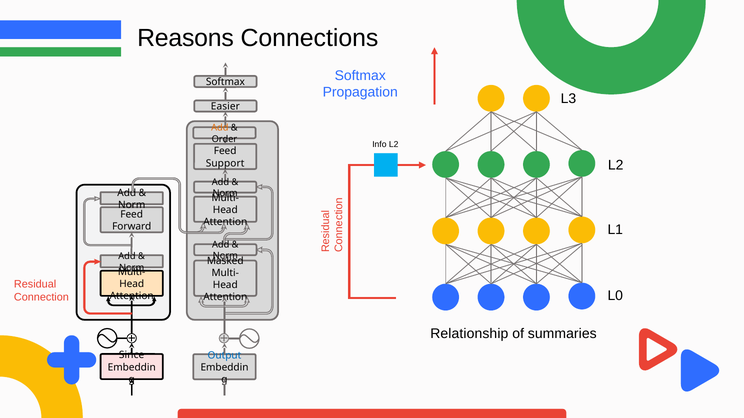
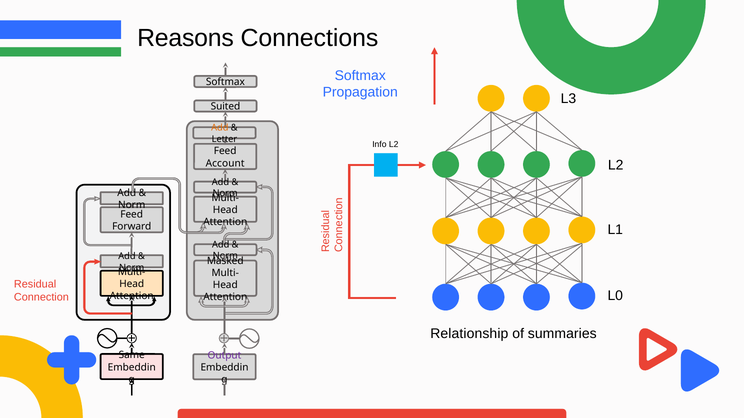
Easier: Easier -> Suited
Order: Order -> Letter
Support: Support -> Account
Since: Since -> Same
Output colour: blue -> purple
